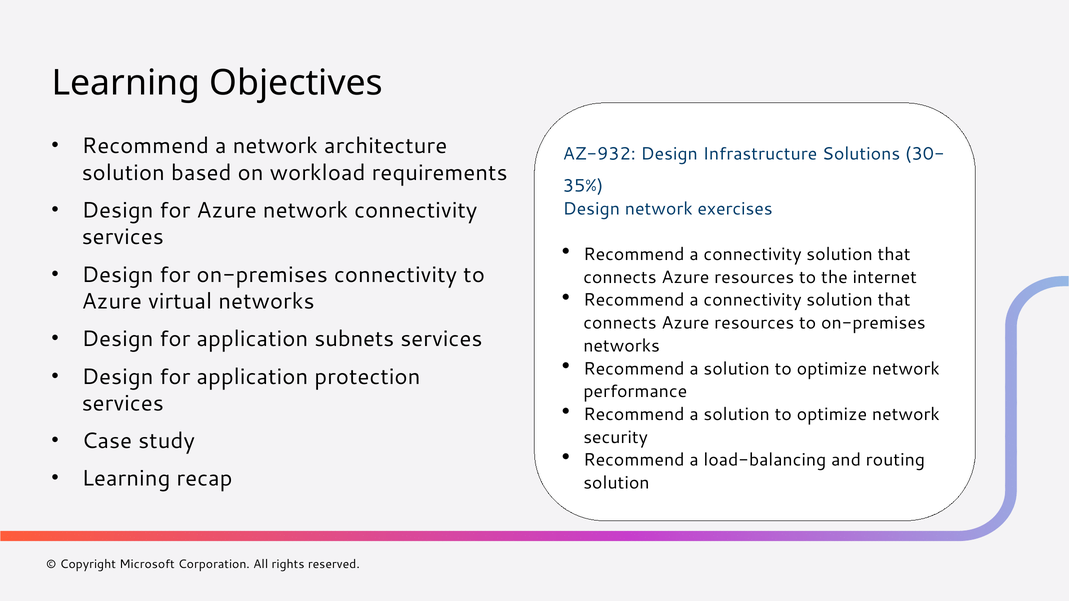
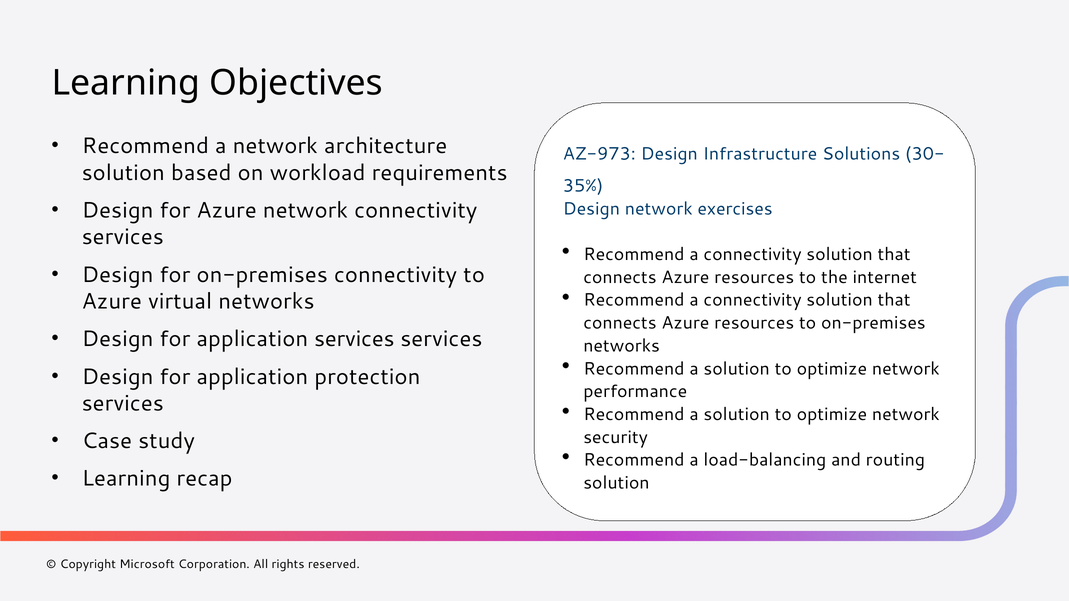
AZ-932: AZ-932 -> AZ-973
application subnets: subnets -> services
